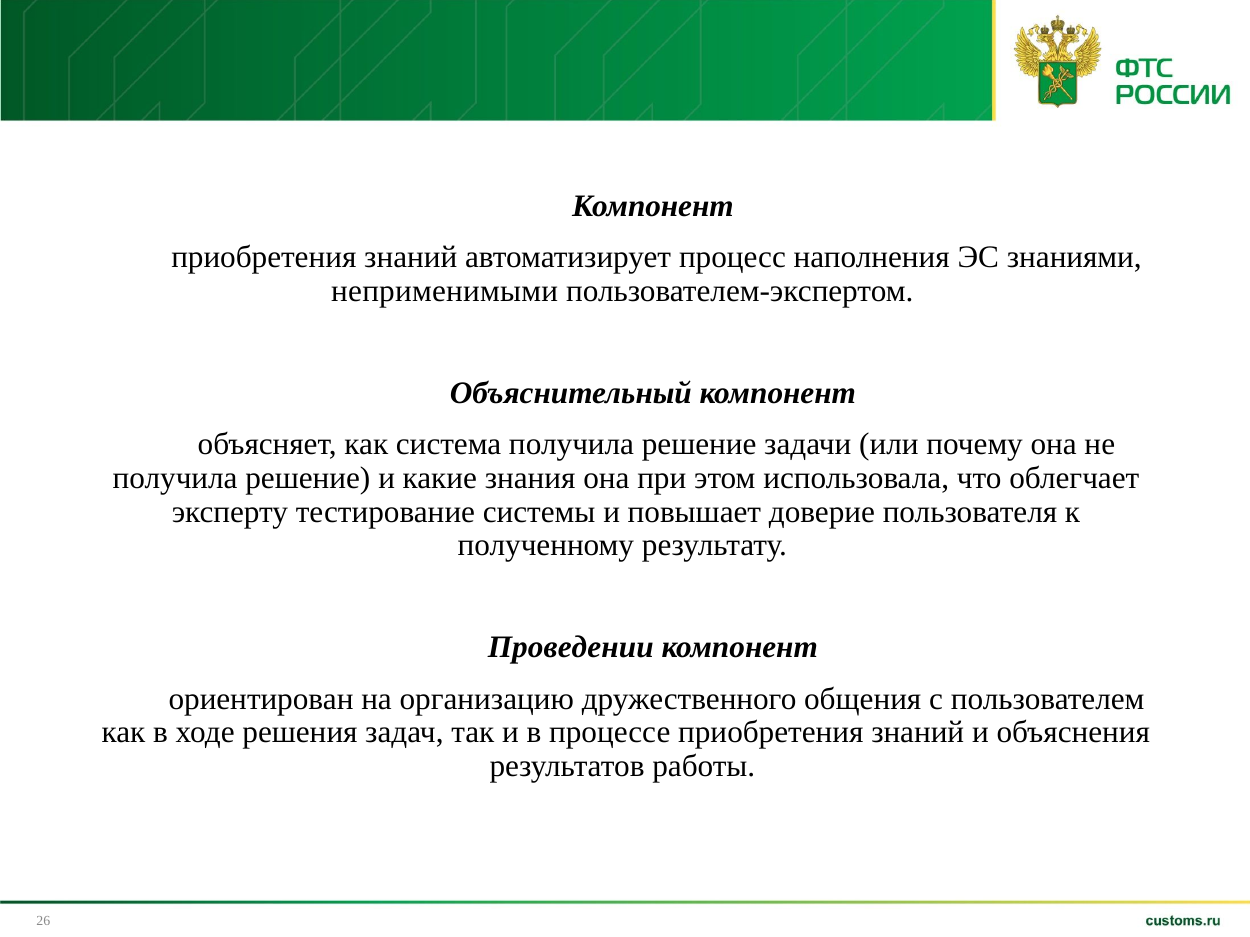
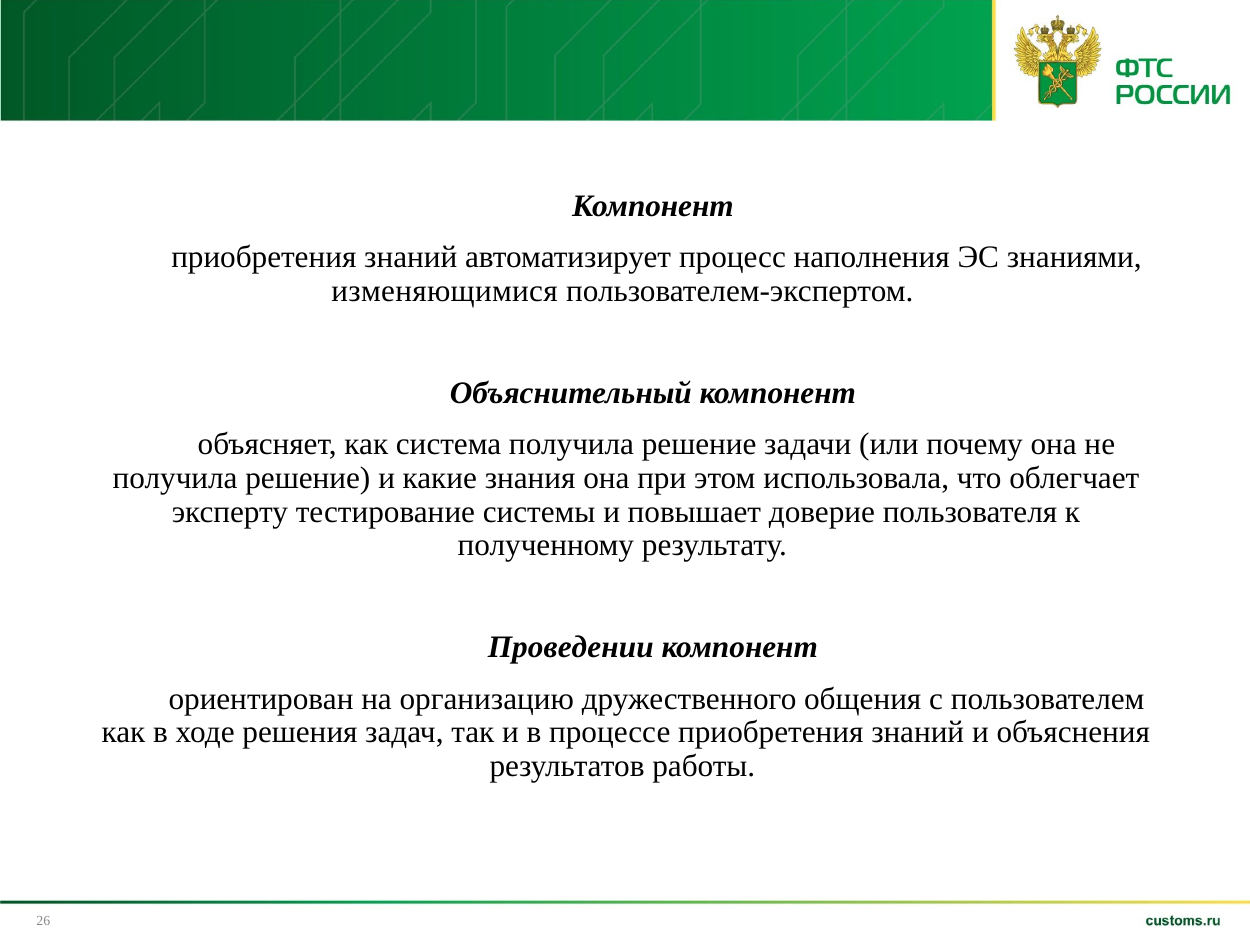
неприменимыми: неприменимыми -> изменяющимися
